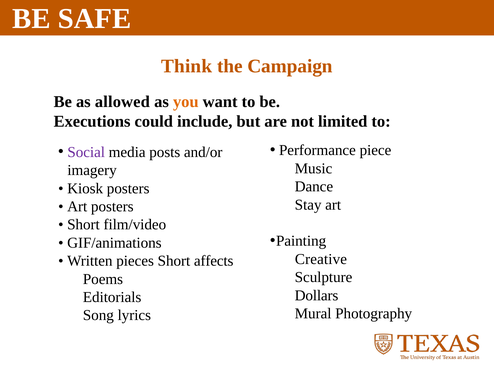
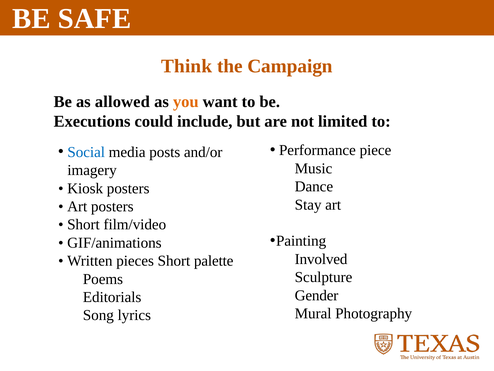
Social colour: purple -> blue
Creative: Creative -> Involved
affects: affects -> palette
Dollars: Dollars -> Gender
